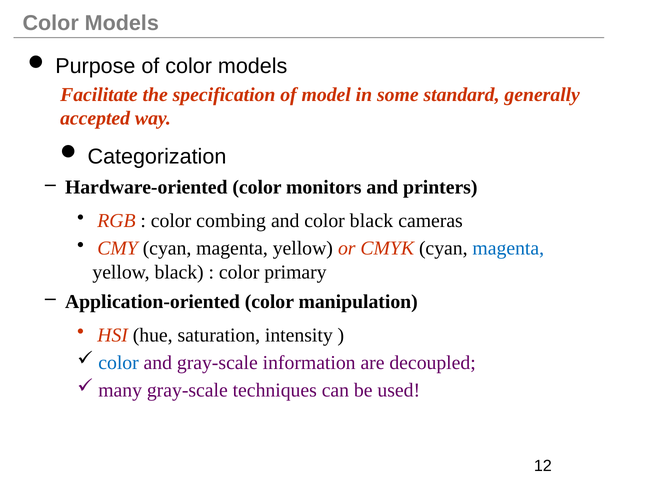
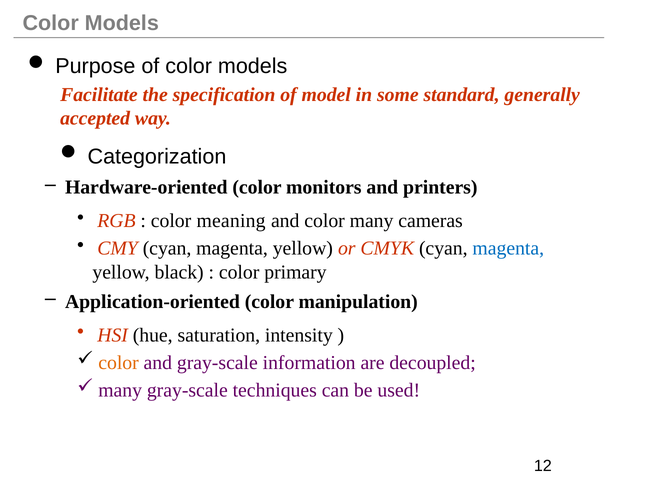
combing: combing -> meaning
color black: black -> many
color at (119, 363) colour: blue -> orange
